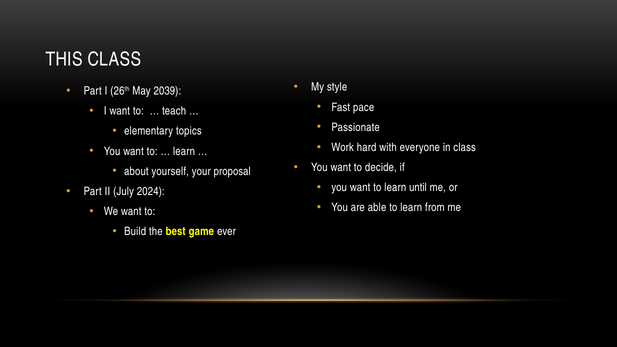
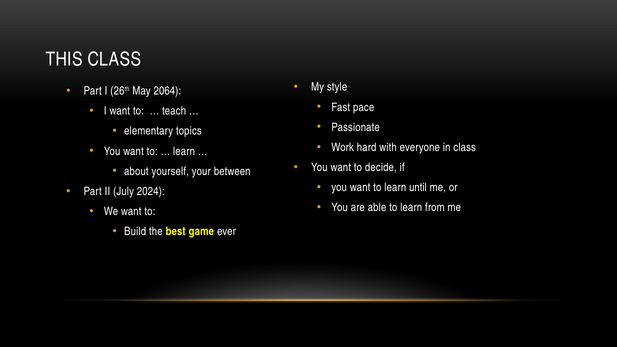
2039: 2039 -> 2064
proposal: proposal -> between
